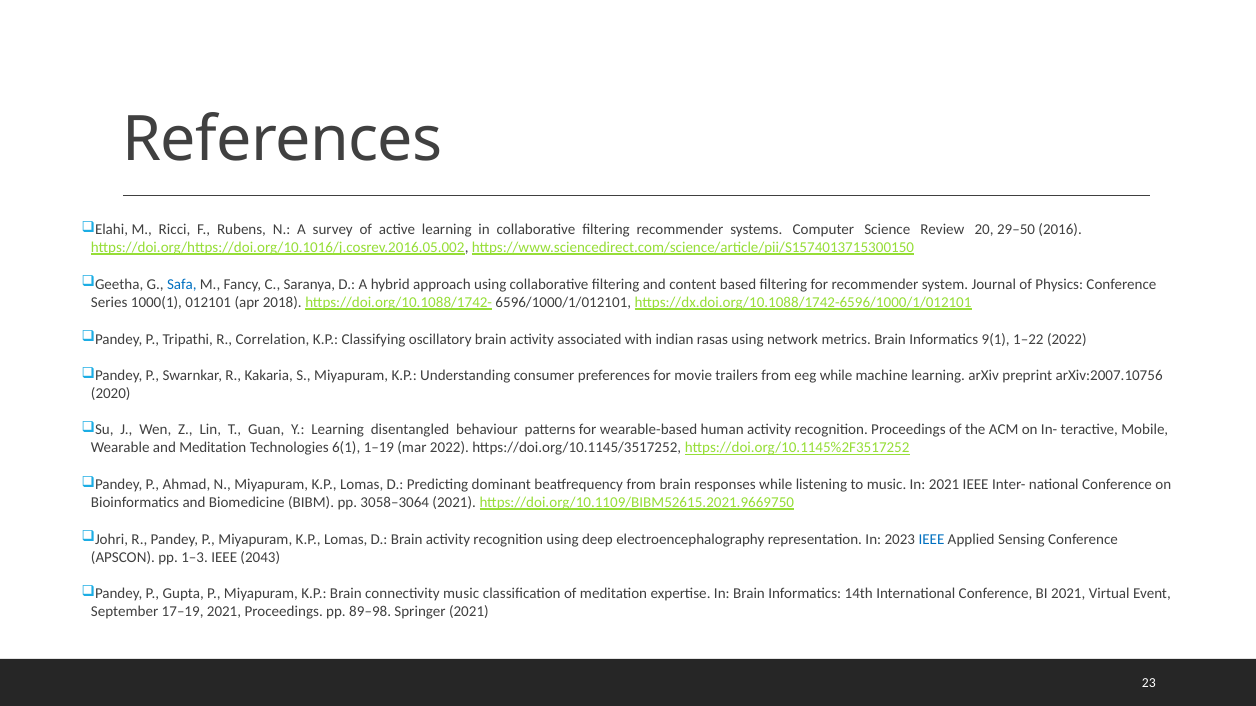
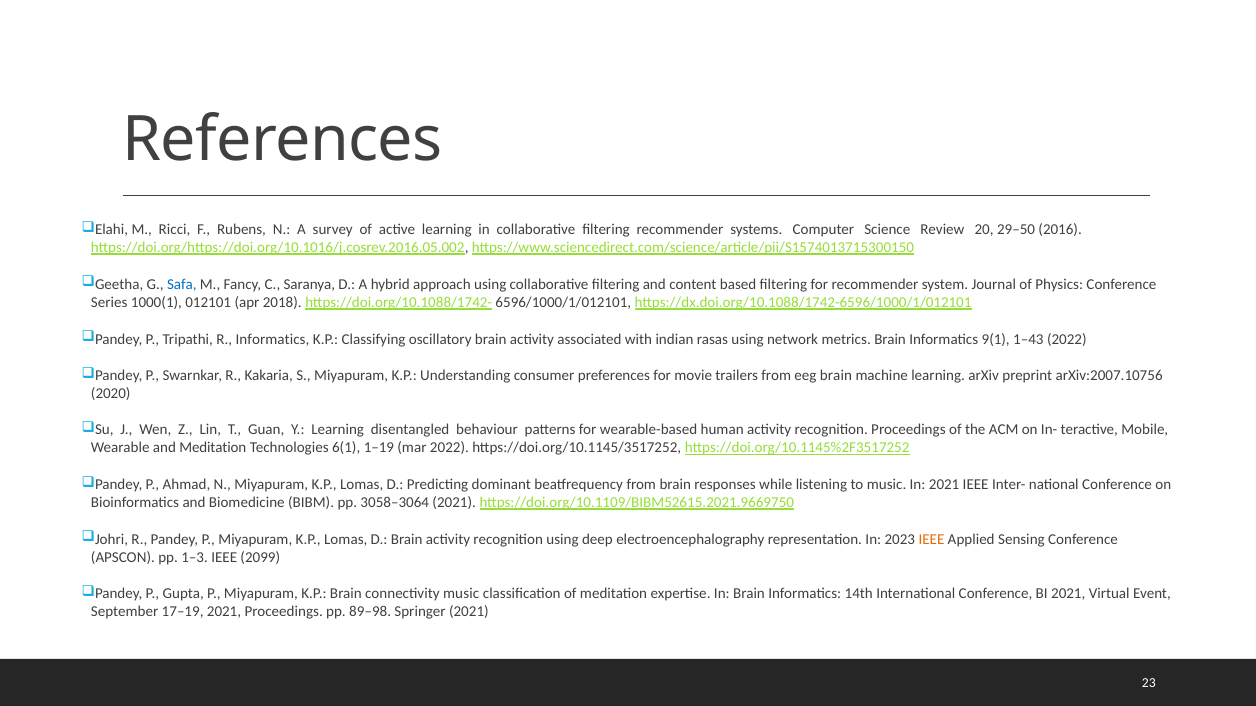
R Correlation: Correlation -> Informatics
1–22: 1–22 -> 1–43
eeg while: while -> brain
IEEE at (931, 540) colour: blue -> orange
2043: 2043 -> 2099
